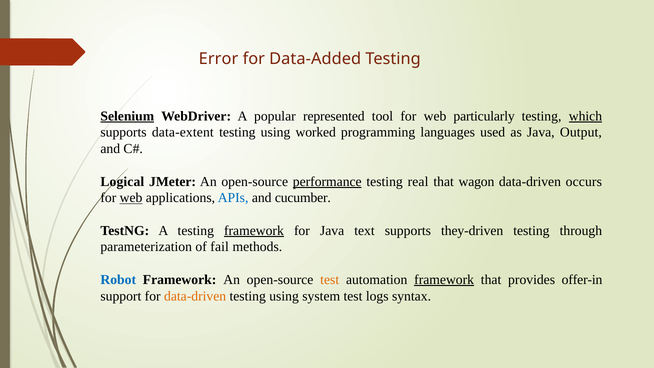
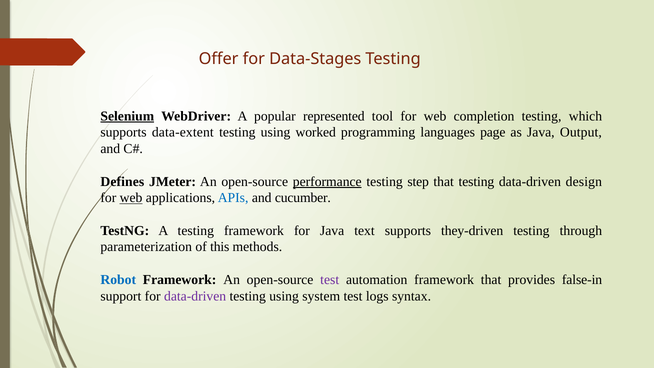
Error: Error -> Offer
Data-Added: Data-Added -> Data-Stages
particularly: particularly -> completion
which underline: present -> none
used: used -> page
Logical: Logical -> Defines
real: real -> step
that wagon: wagon -> testing
occurs: occurs -> design
framework at (254, 231) underline: present -> none
fail: fail -> this
test at (330, 280) colour: orange -> purple
framework at (444, 280) underline: present -> none
offer-in: offer-in -> false-in
data-driven at (195, 296) colour: orange -> purple
